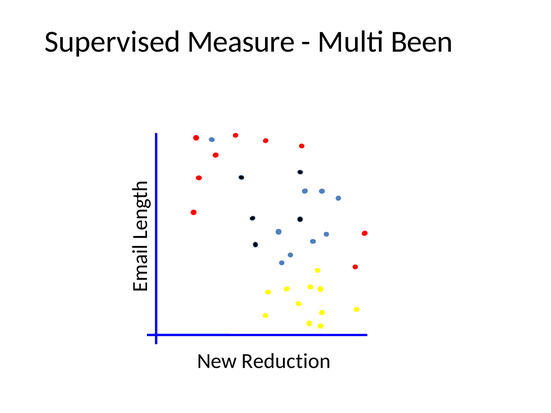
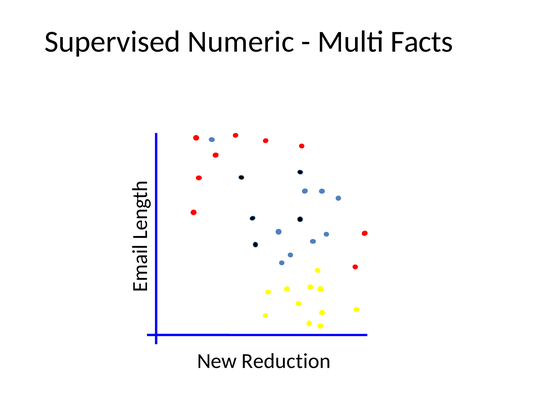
Measure: Measure -> Numeric
Been: Been -> Facts
